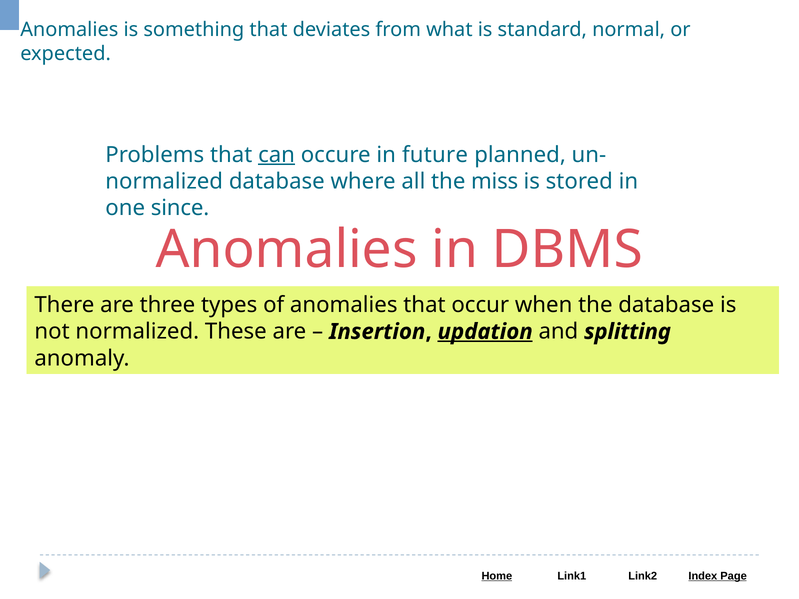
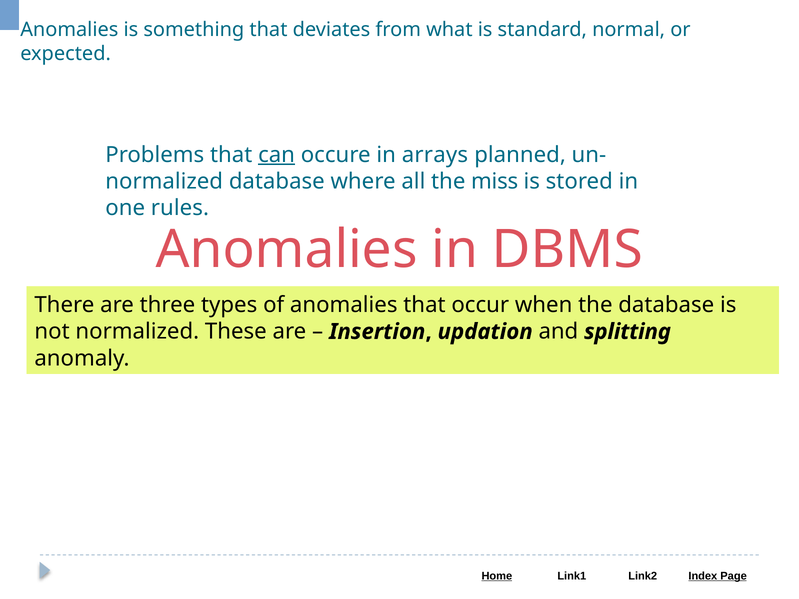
future: future -> arrays
since: since -> rules
updation underline: present -> none
